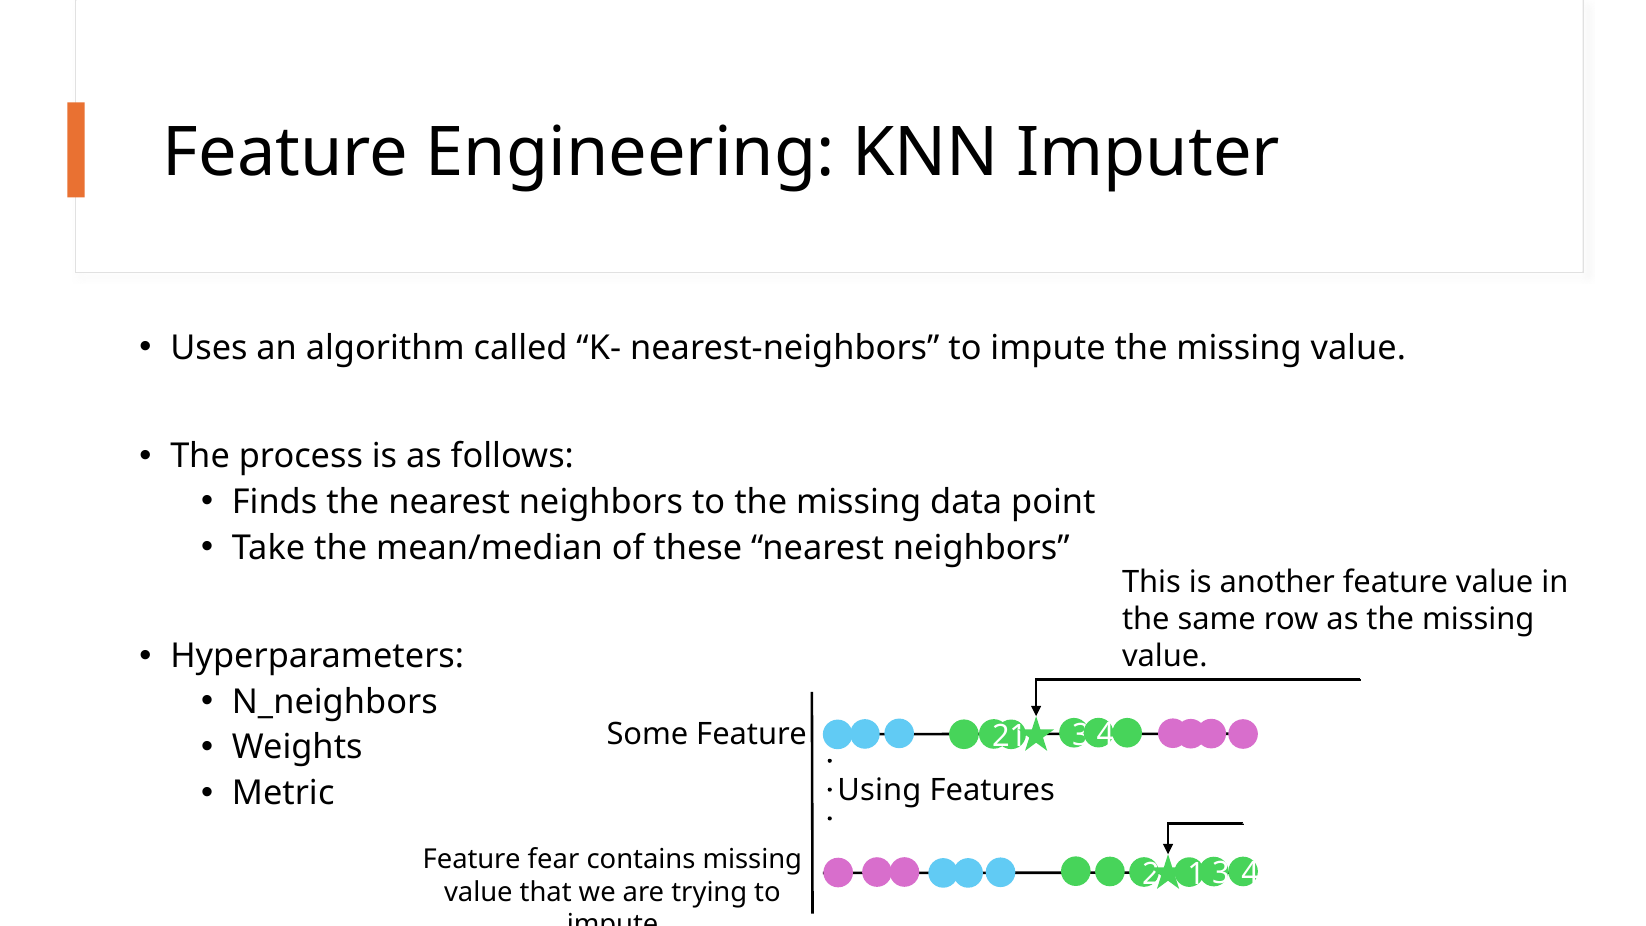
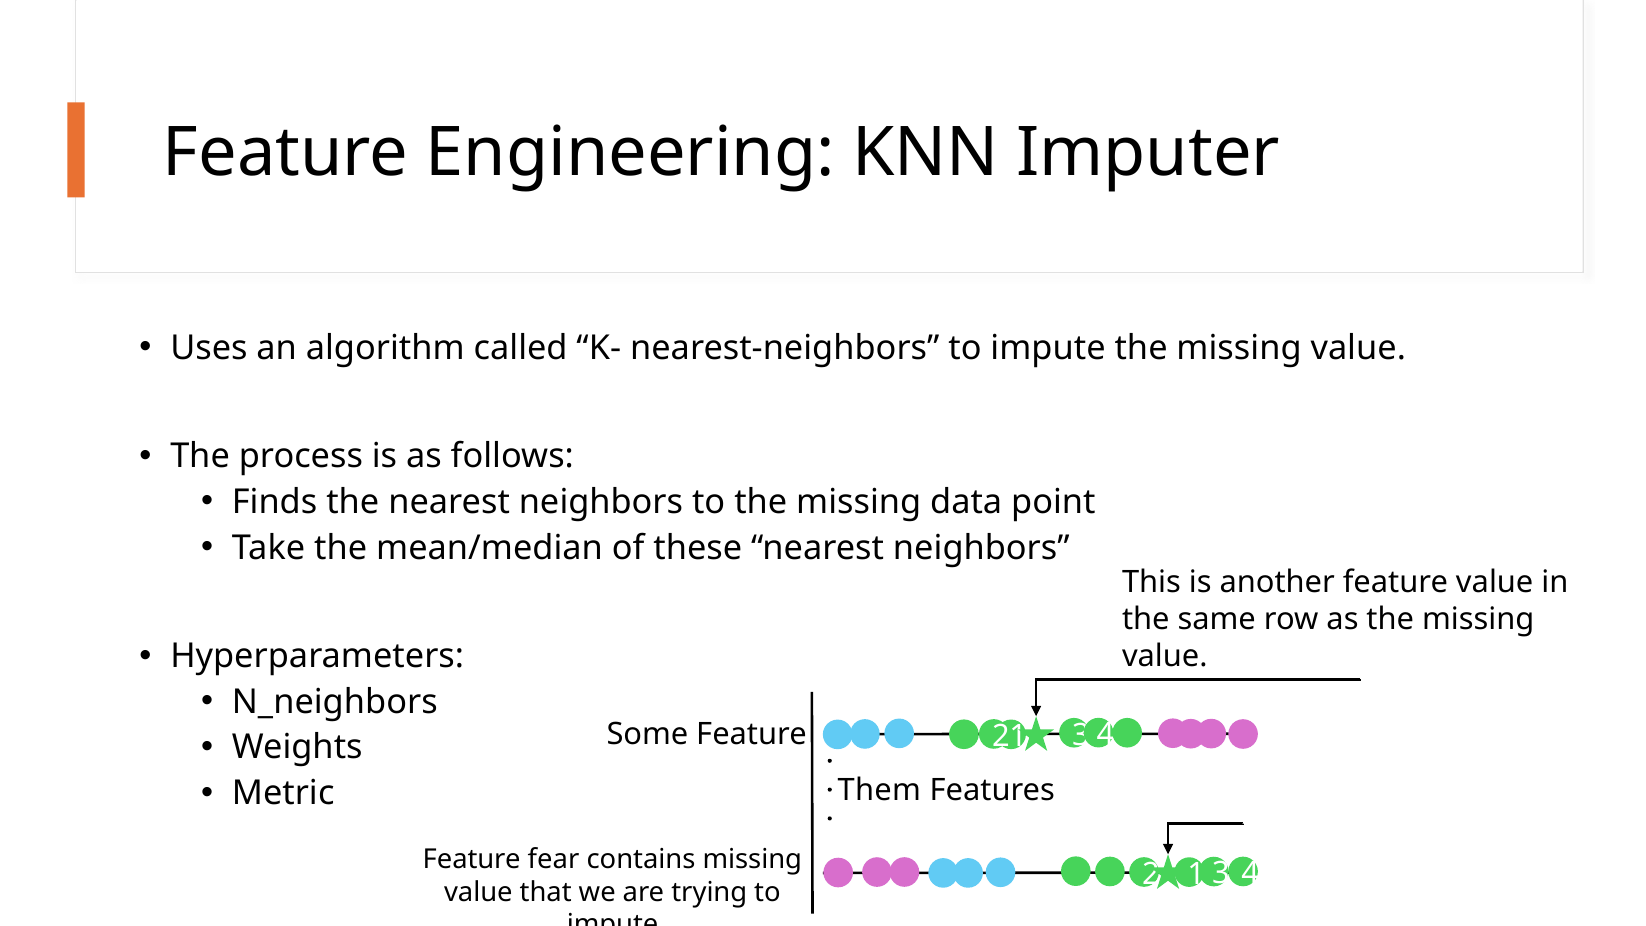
Using: Using -> Them
